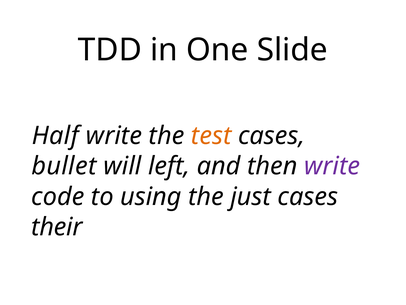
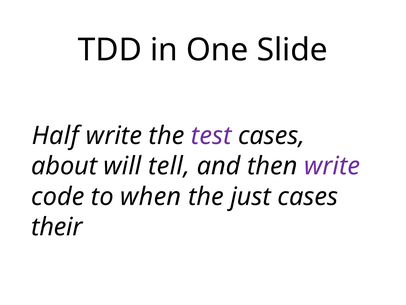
test colour: orange -> purple
bullet: bullet -> about
left: left -> tell
using: using -> when
